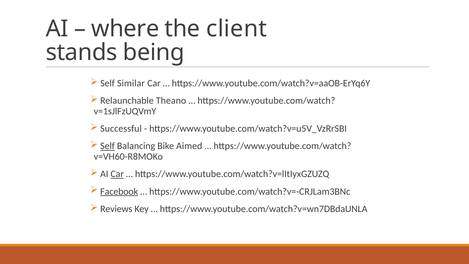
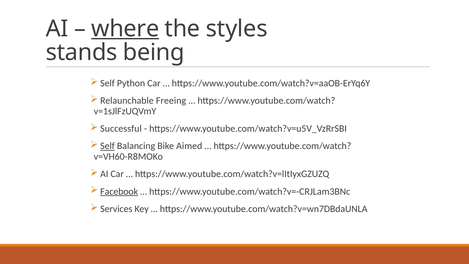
where underline: none -> present
client: client -> styles
Similar: Similar -> Python
Theano: Theano -> Freeing
Car at (117, 174) underline: present -> none
Reviews: Reviews -> Services
